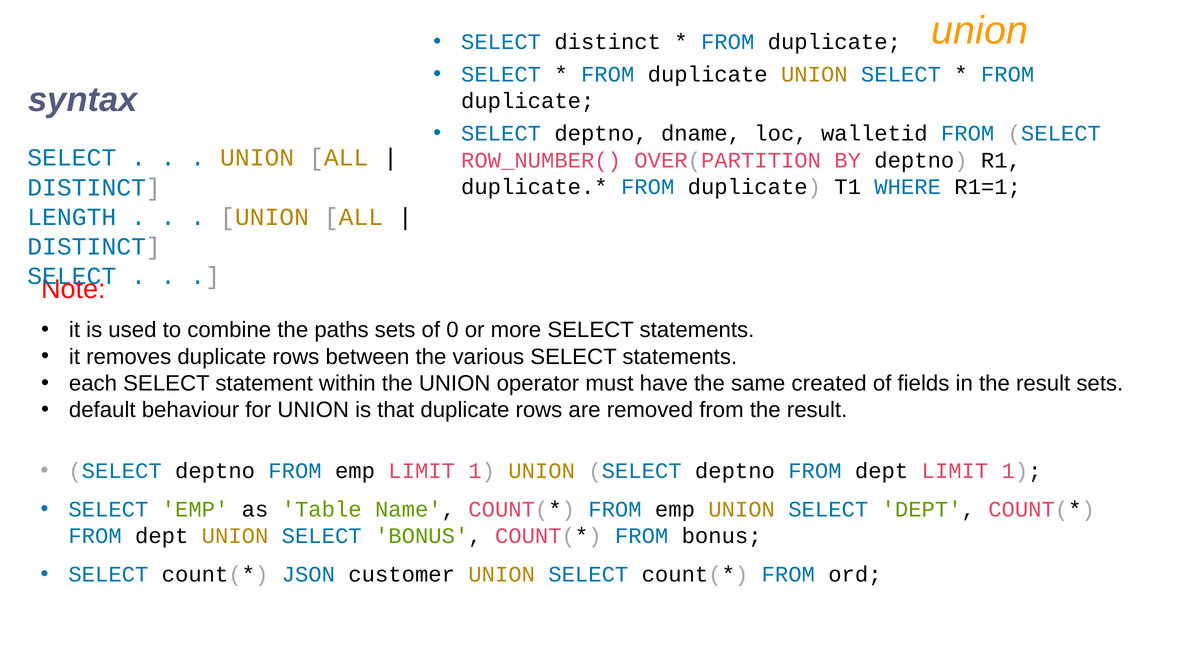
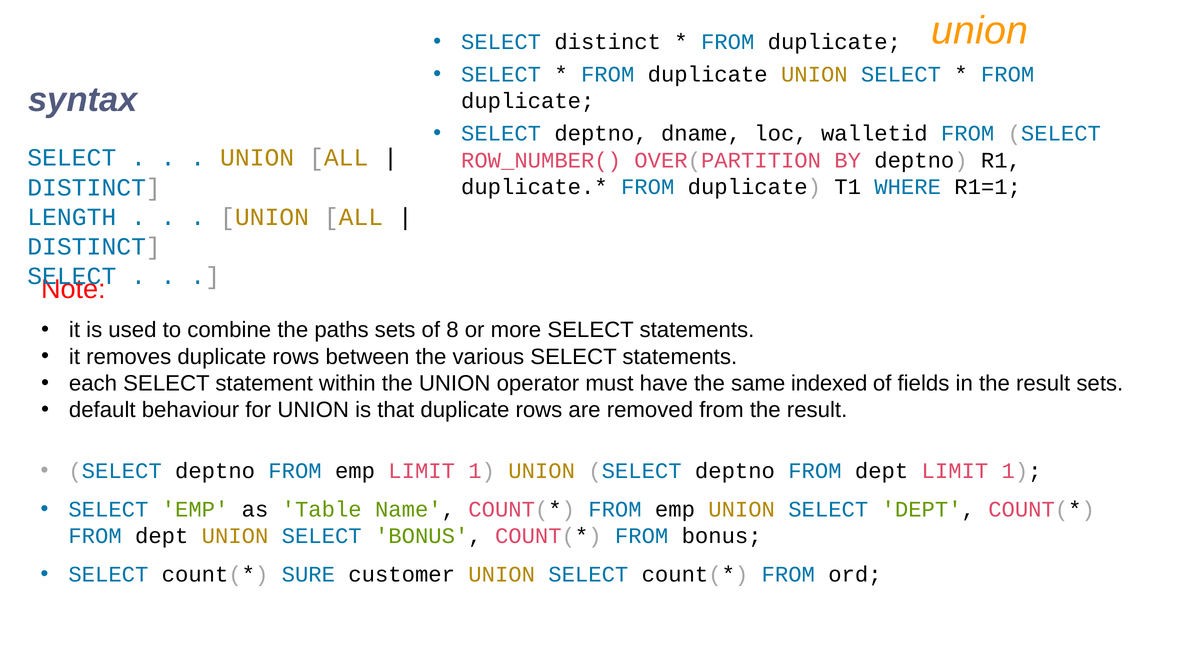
0: 0 -> 8
created: created -> indexed
JSON: JSON -> SURE
